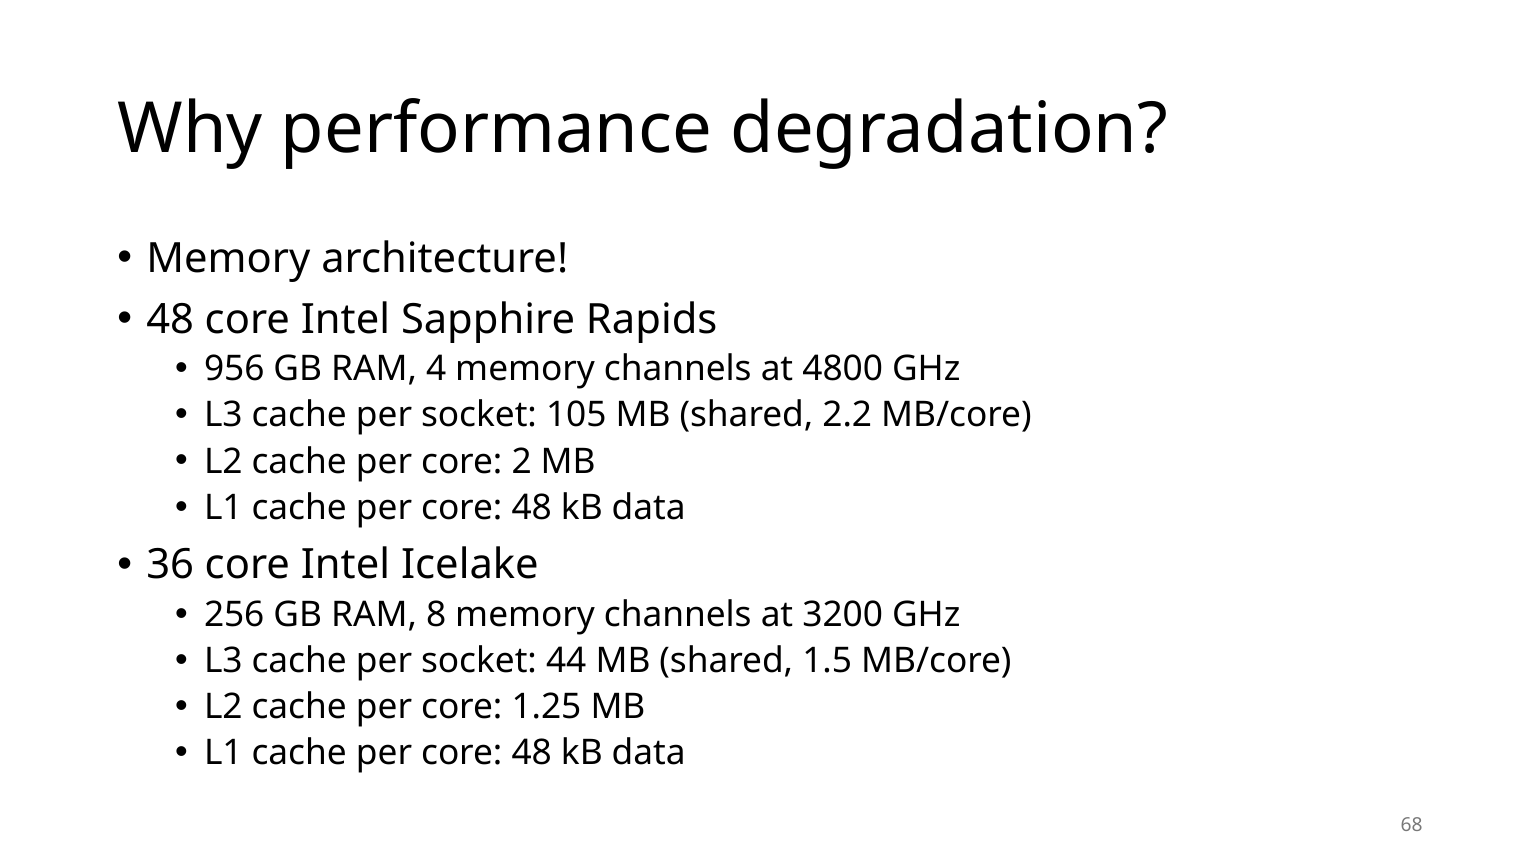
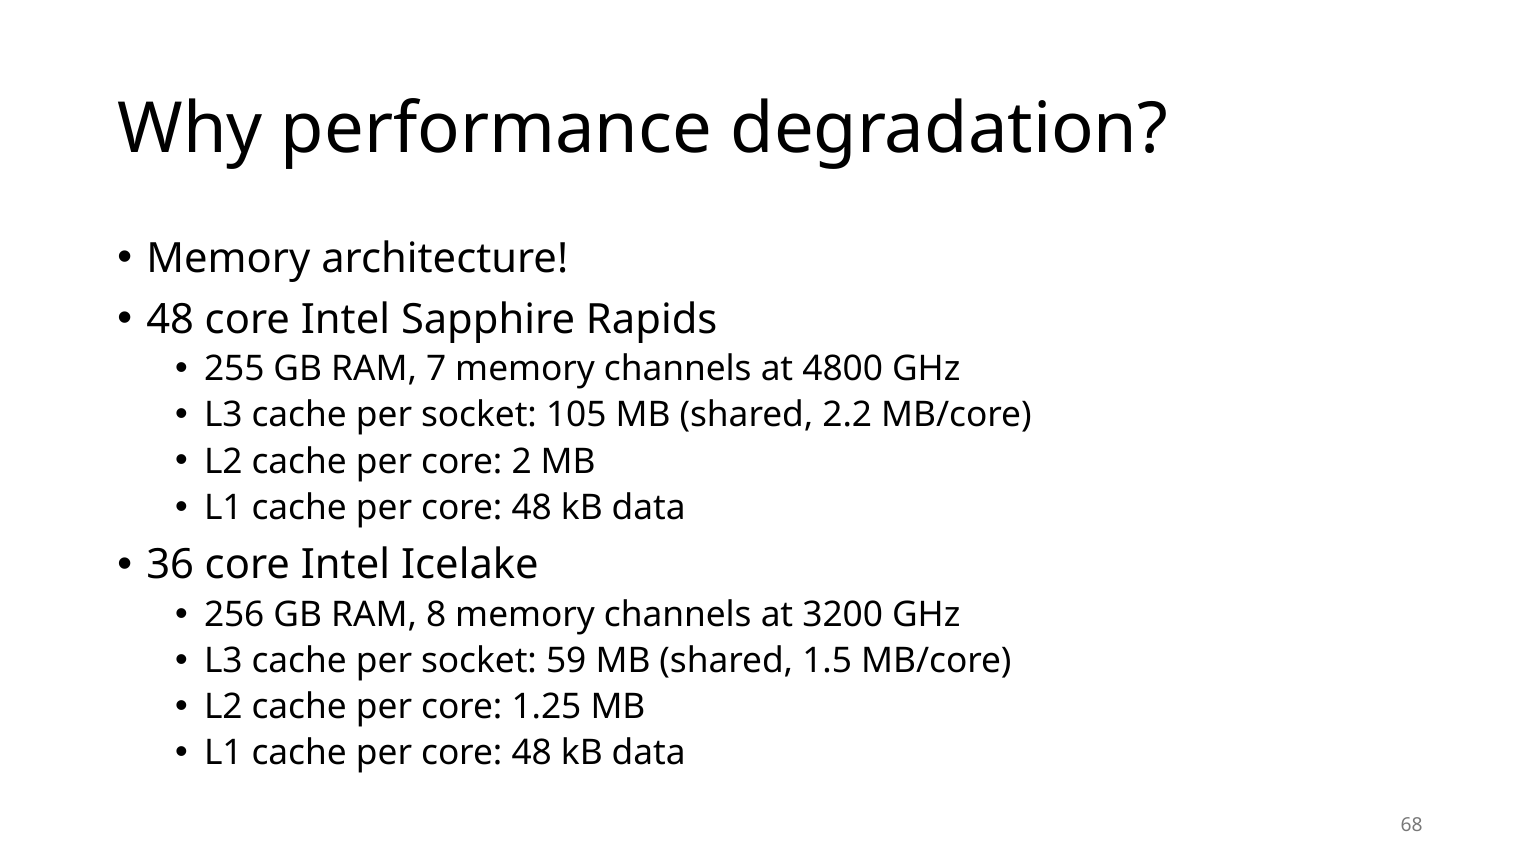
956: 956 -> 255
4: 4 -> 7
44: 44 -> 59
